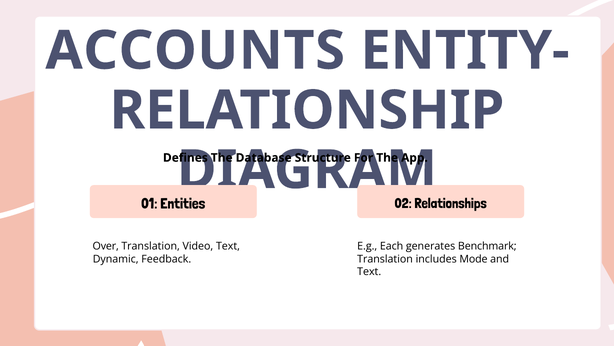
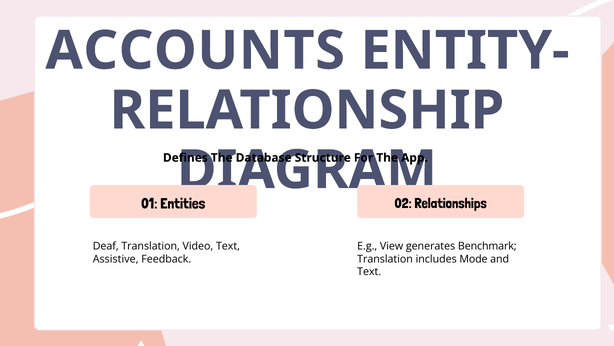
Over: Over -> Deaf
Each: Each -> View
Dynamic: Dynamic -> Assistive
